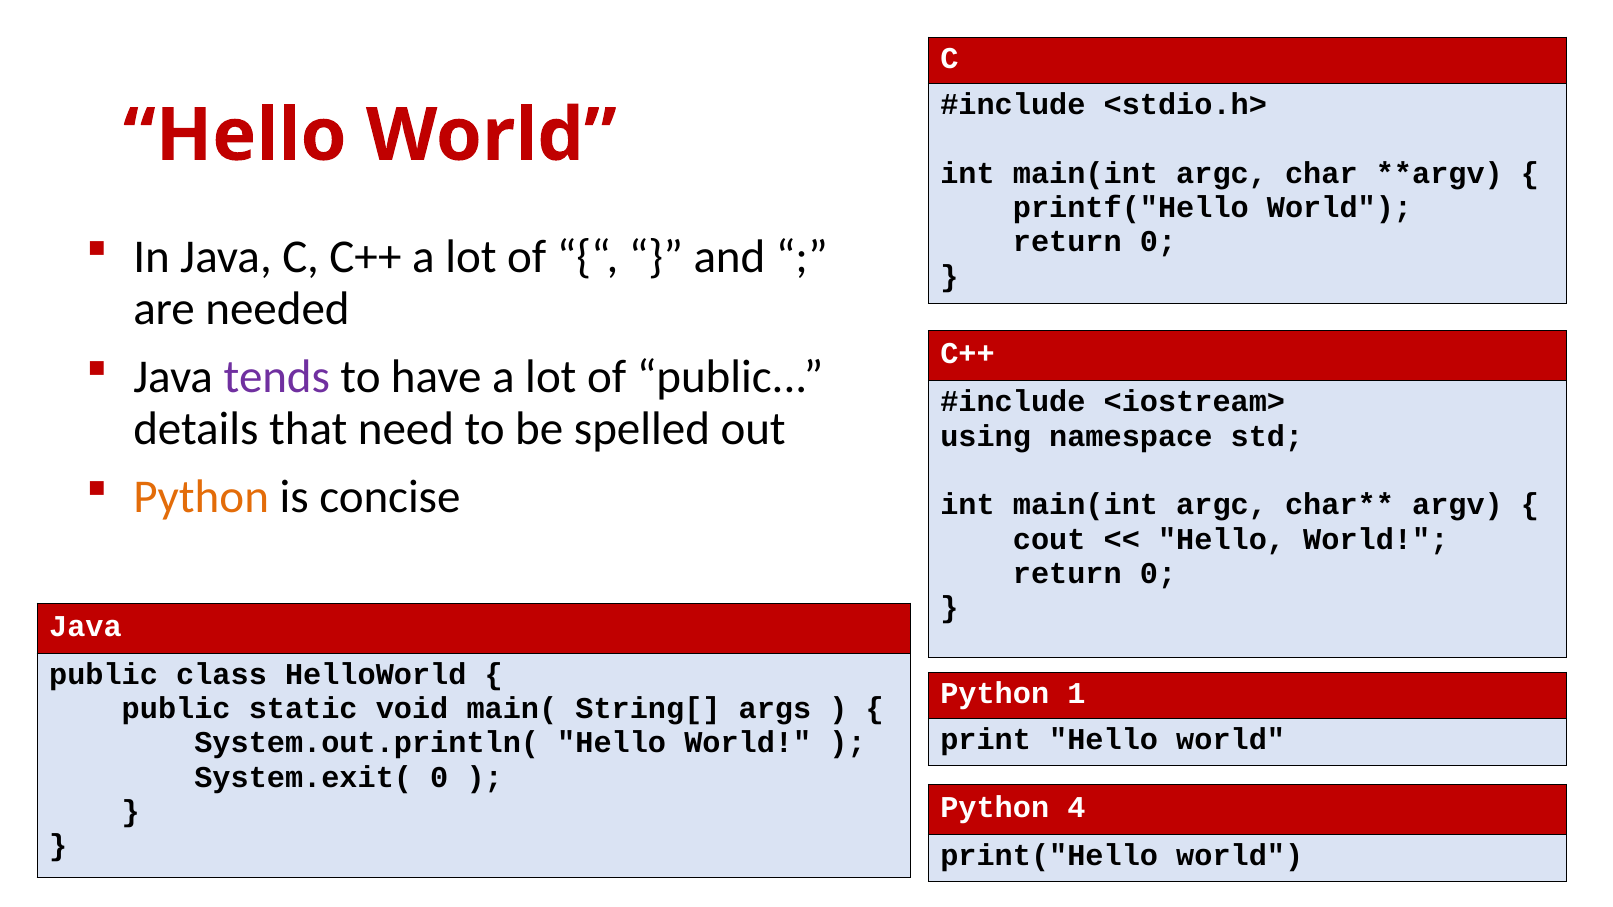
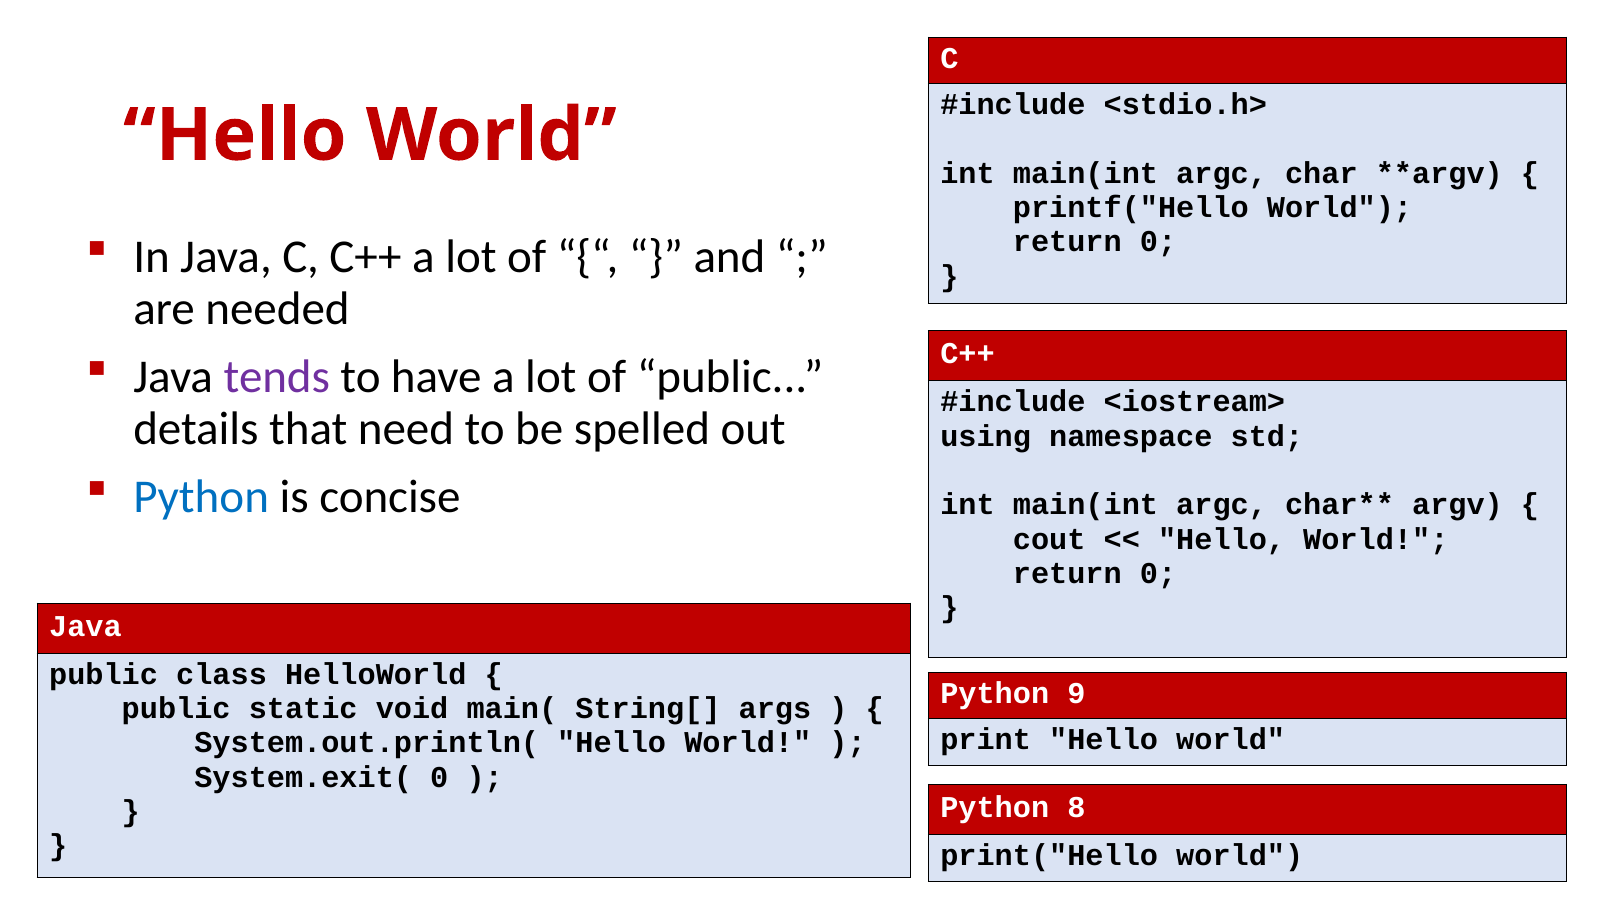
Python at (201, 498) colour: orange -> blue
1: 1 -> 9
4: 4 -> 8
